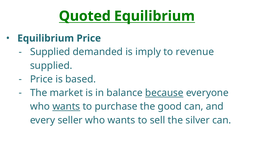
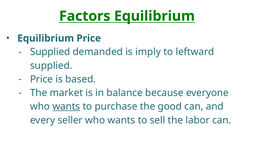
Quoted: Quoted -> Factors
revenue: revenue -> leftward
because underline: present -> none
silver: silver -> labor
